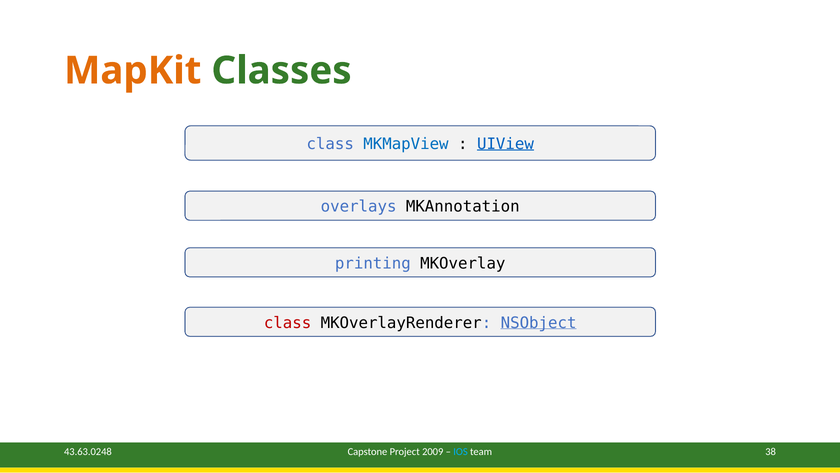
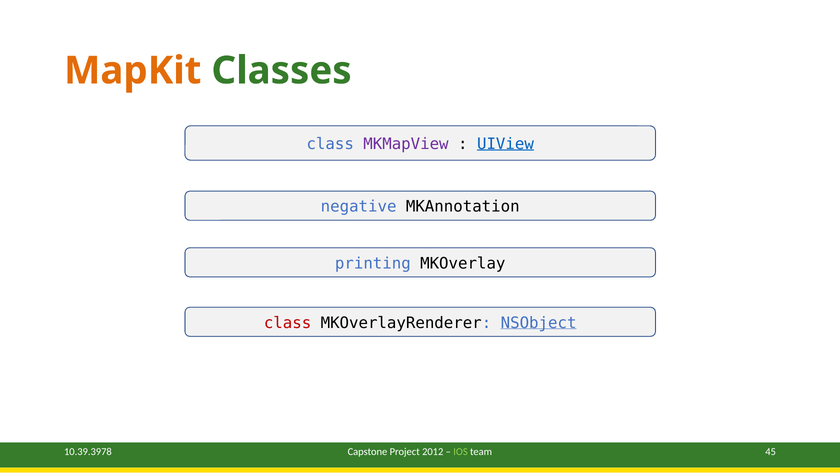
MKMapView colour: blue -> purple
overlays: overlays -> negative
43.63.0248: 43.63.0248 -> 10.39.3978
2009: 2009 -> 2012
IOS colour: light blue -> light green
38: 38 -> 45
